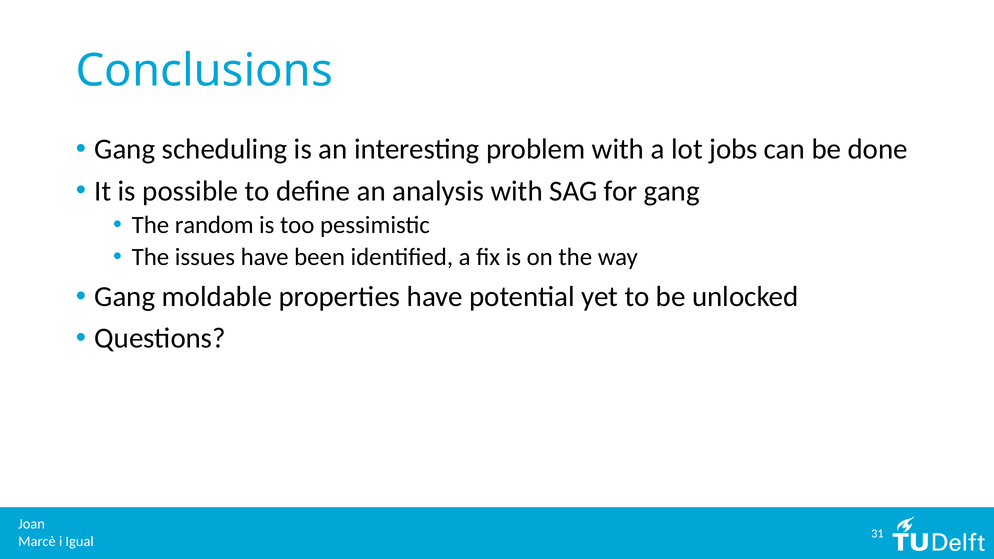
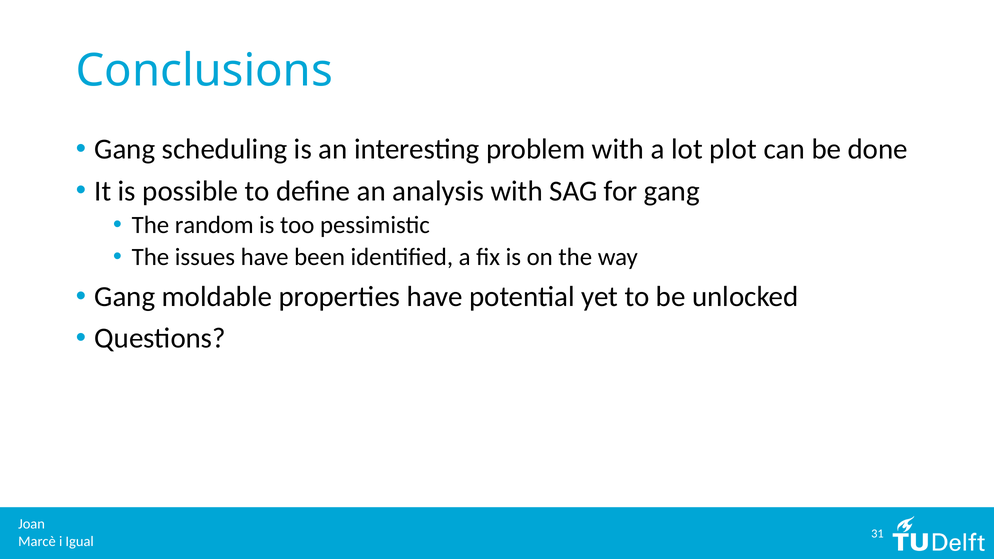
jobs: jobs -> plot
